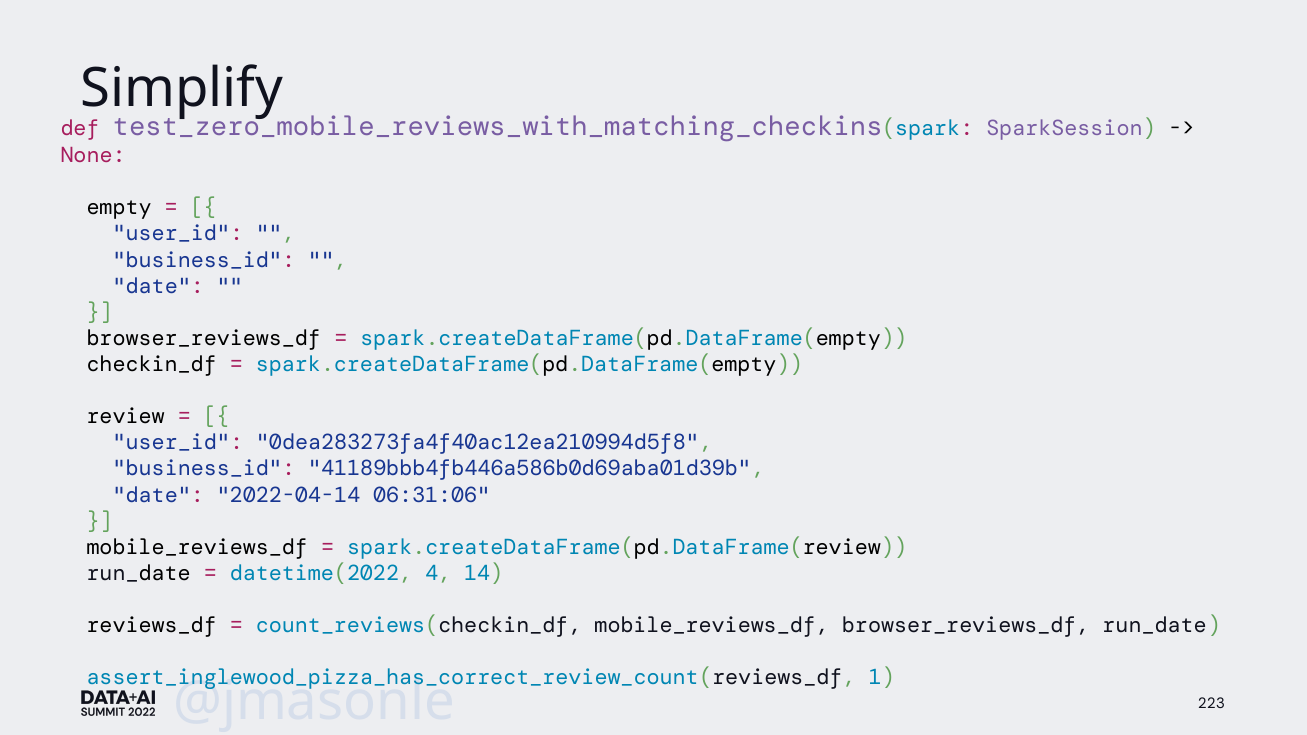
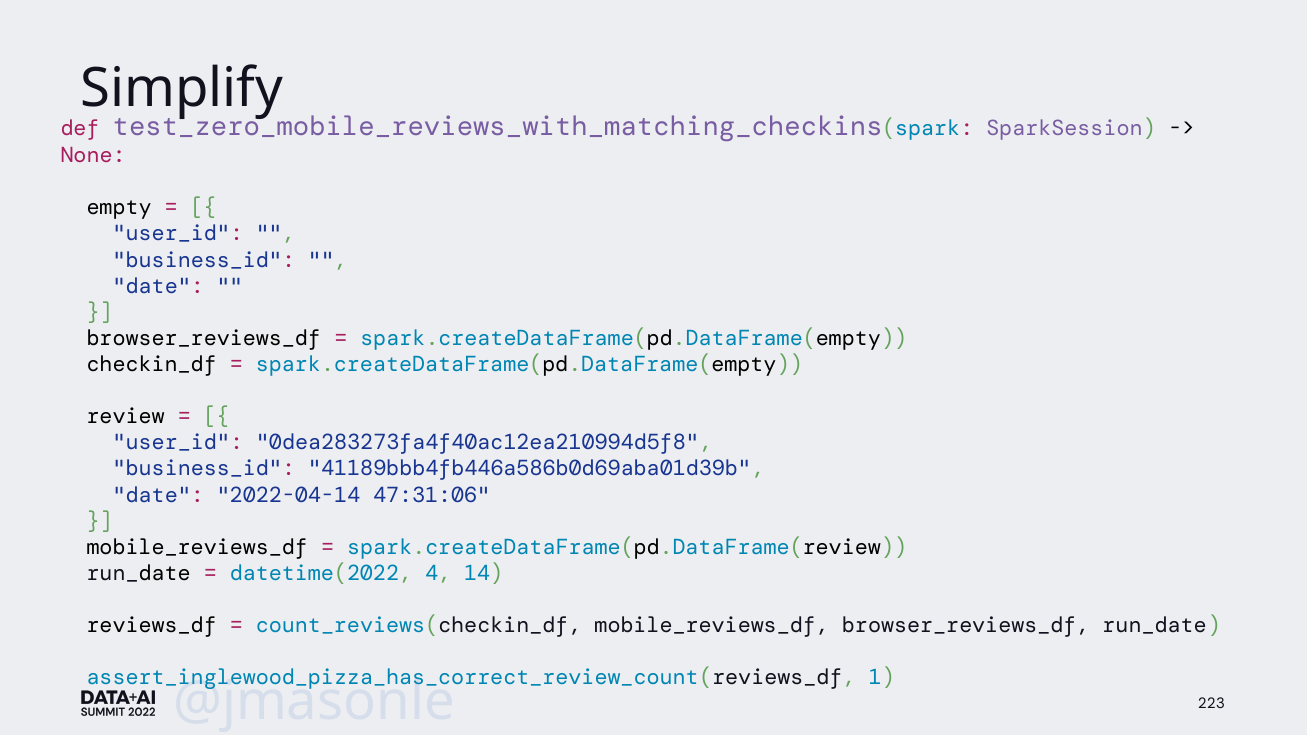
06:31:06: 06:31:06 -> 47:31:06
